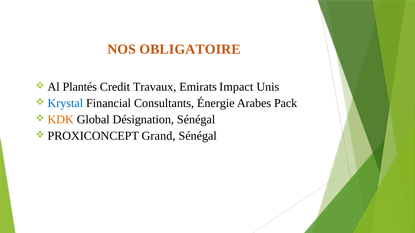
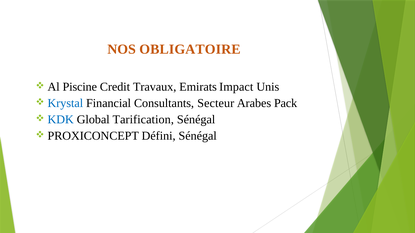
Plantés: Plantés -> Piscine
Énergie: Énergie -> Secteur
KDK colour: orange -> blue
Désignation: Désignation -> Tarification
Grand: Grand -> Défini
